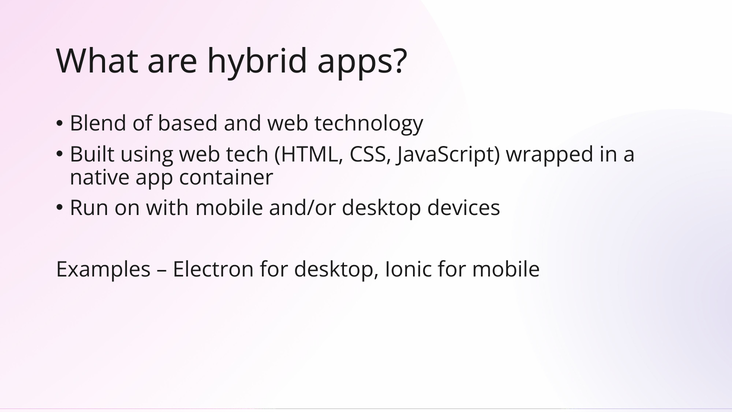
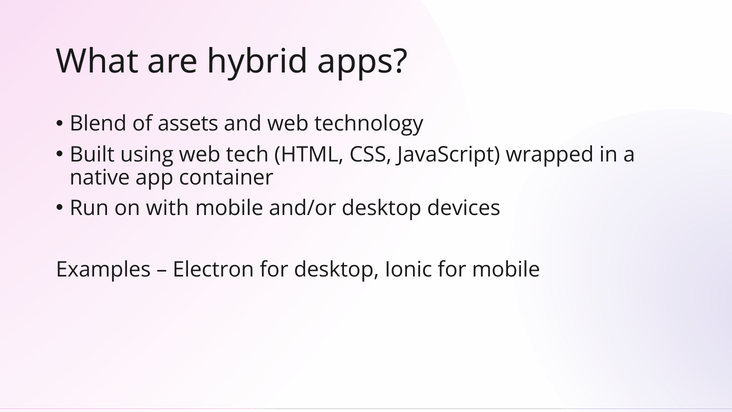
based: based -> assets
